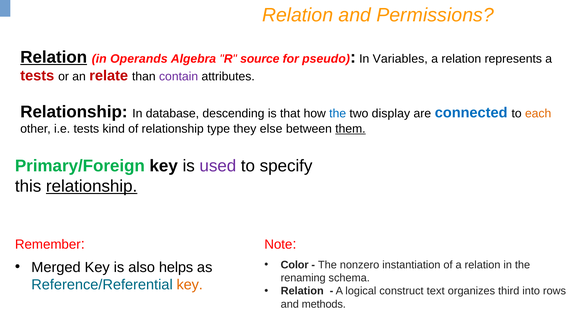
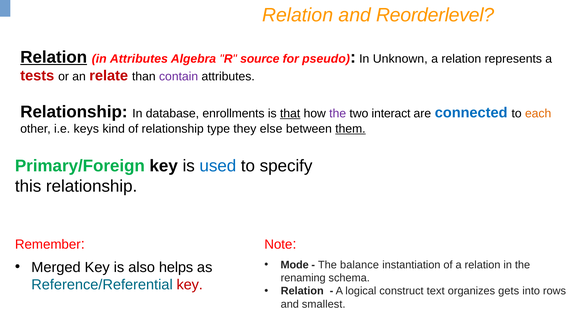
Permissions: Permissions -> Reorderlevel
in Operands: Operands -> Attributes
Variables: Variables -> Unknown
descending: descending -> enrollments
that underline: none -> present
the at (338, 114) colour: blue -> purple
display: display -> interact
i.e tests: tests -> keys
used colour: purple -> blue
relationship at (92, 186) underline: present -> none
Color: Color -> Mode
nonzero: nonzero -> balance
key at (190, 285) colour: orange -> red
third: third -> gets
methods: methods -> smallest
